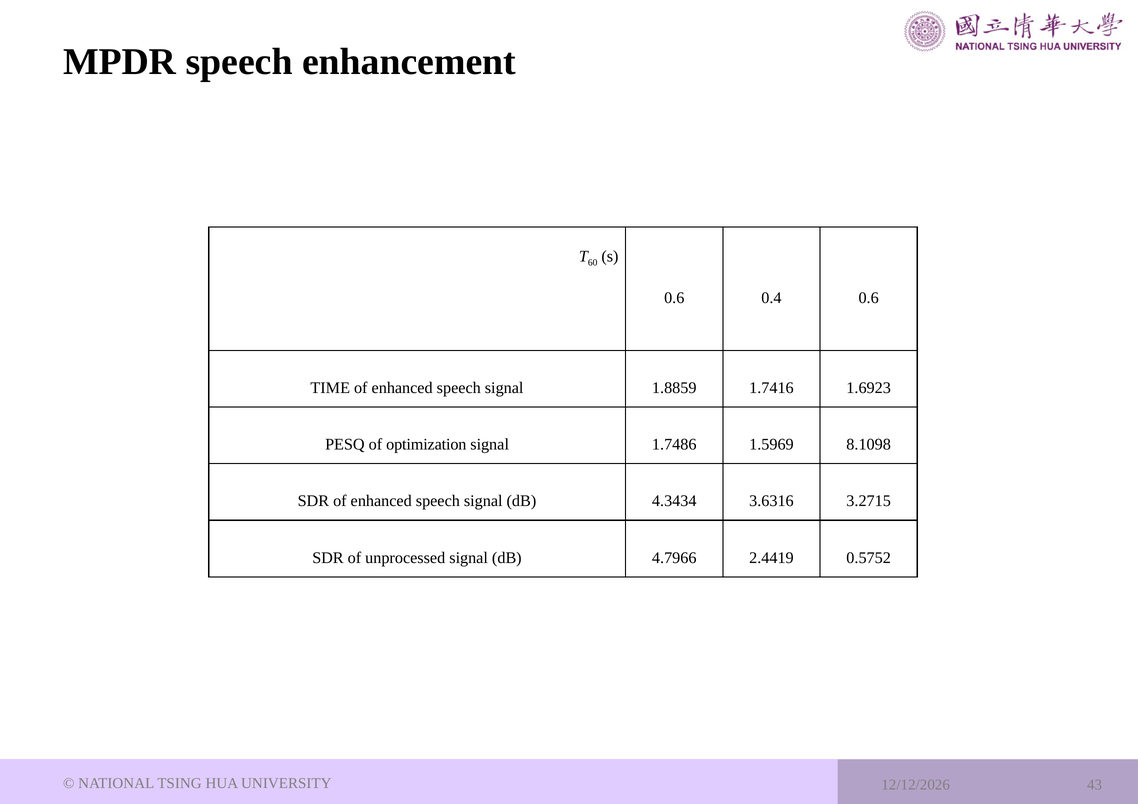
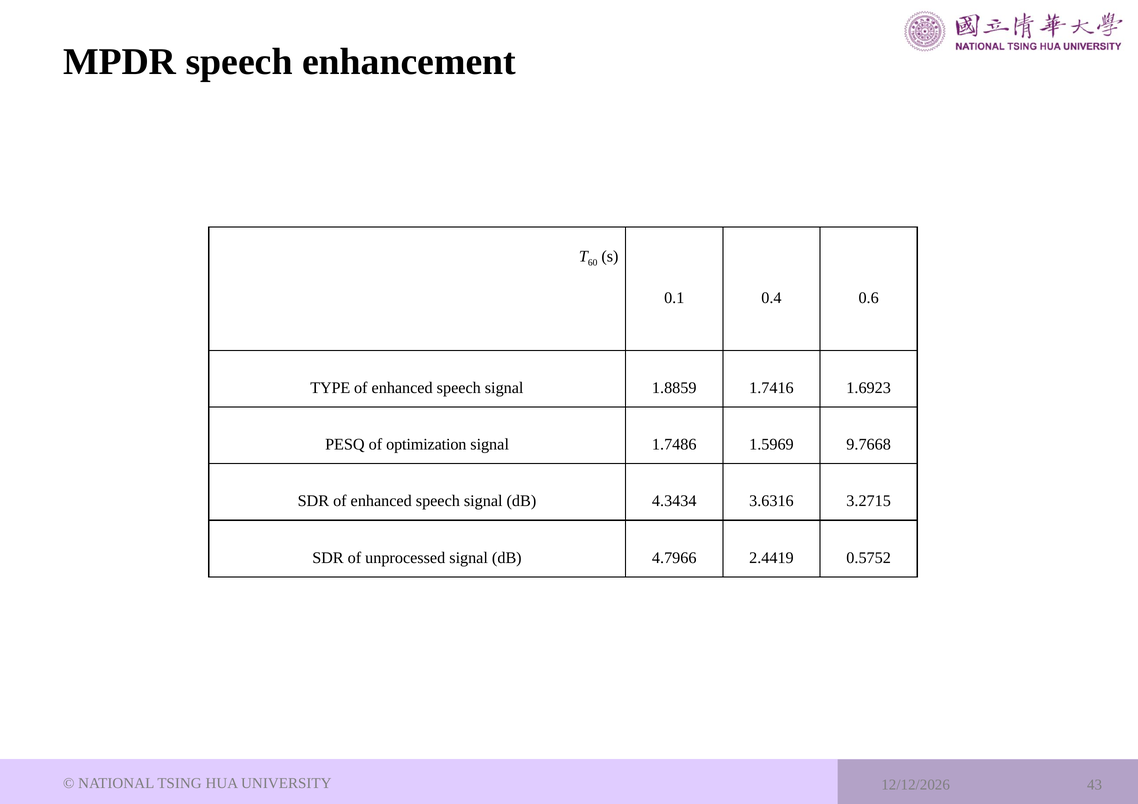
0.6 at (674, 298): 0.6 -> 0.1
TIME: TIME -> TYPE
8.1098: 8.1098 -> 9.7668
